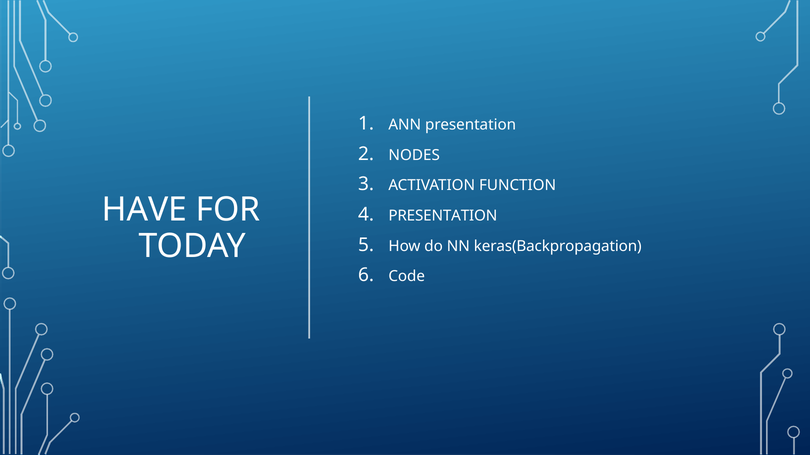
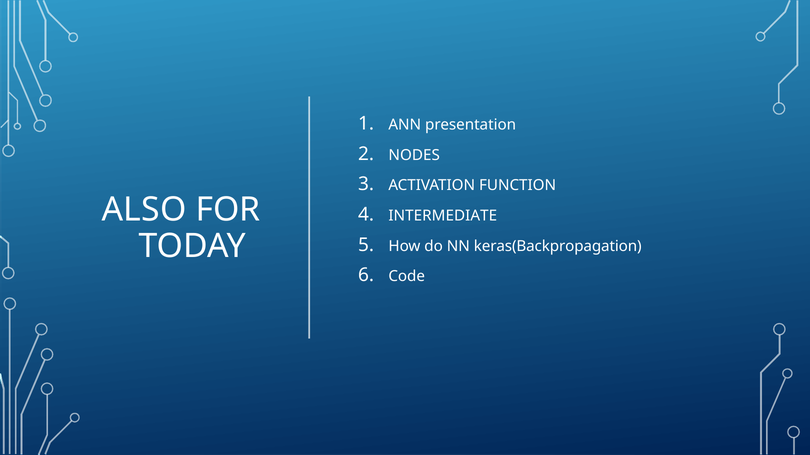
HAVE: HAVE -> ALSO
PRESENTATION at (443, 216): PRESENTATION -> INTERMEDIATE
